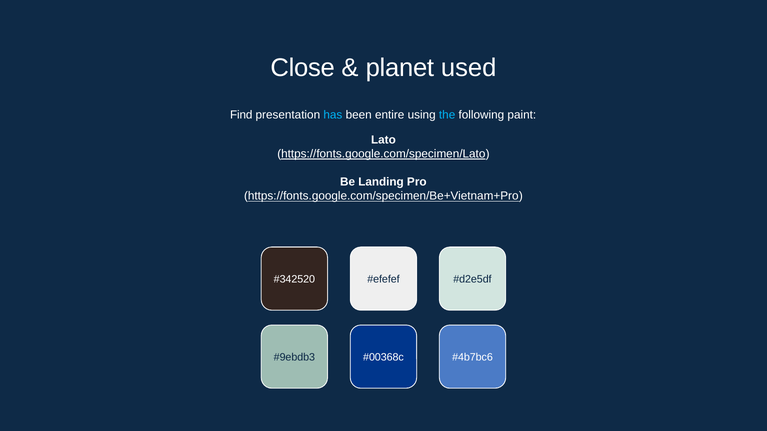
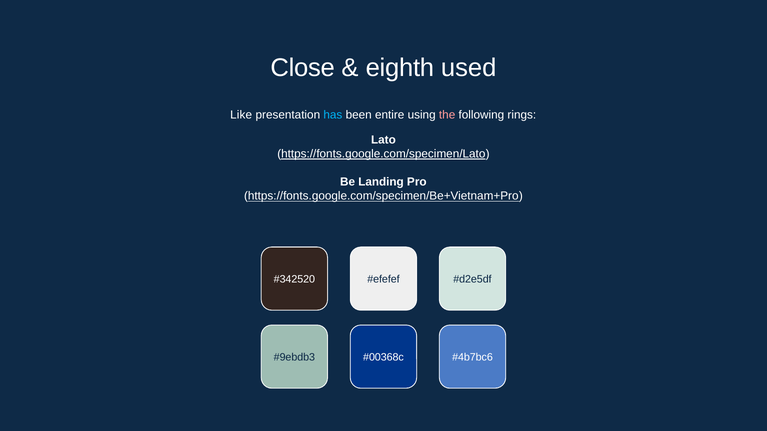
planet: planet -> eighth
Find: Find -> Like
the colour: light blue -> pink
paint: paint -> rings
